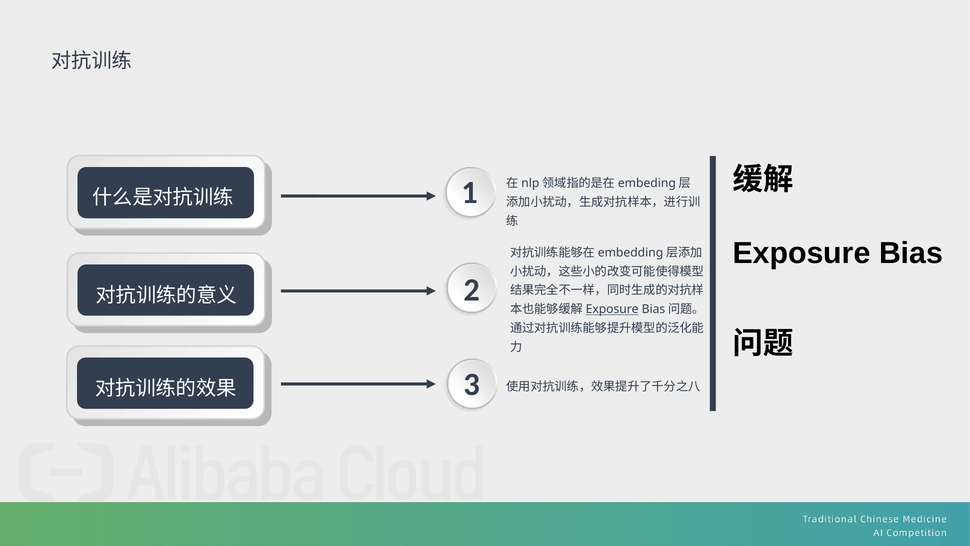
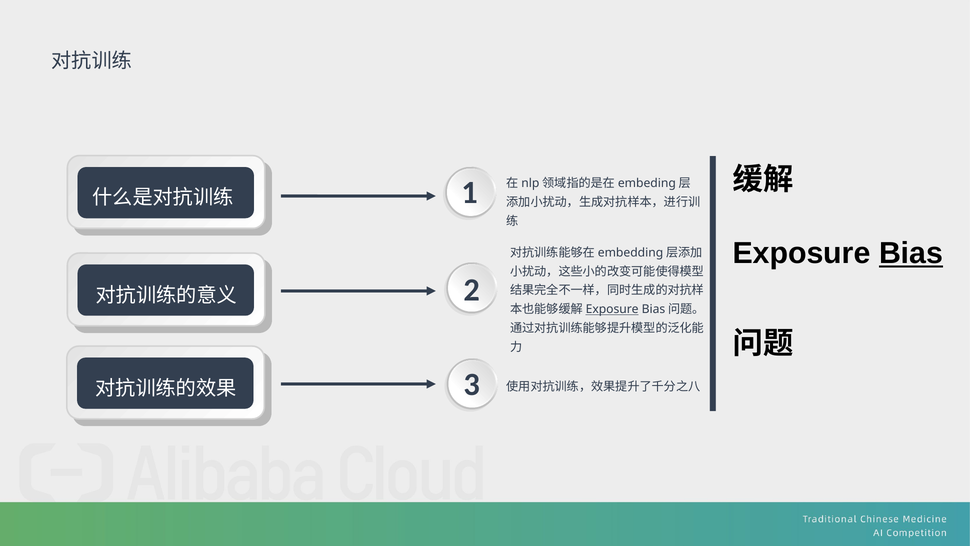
Bias at (911, 253) underline: none -> present
